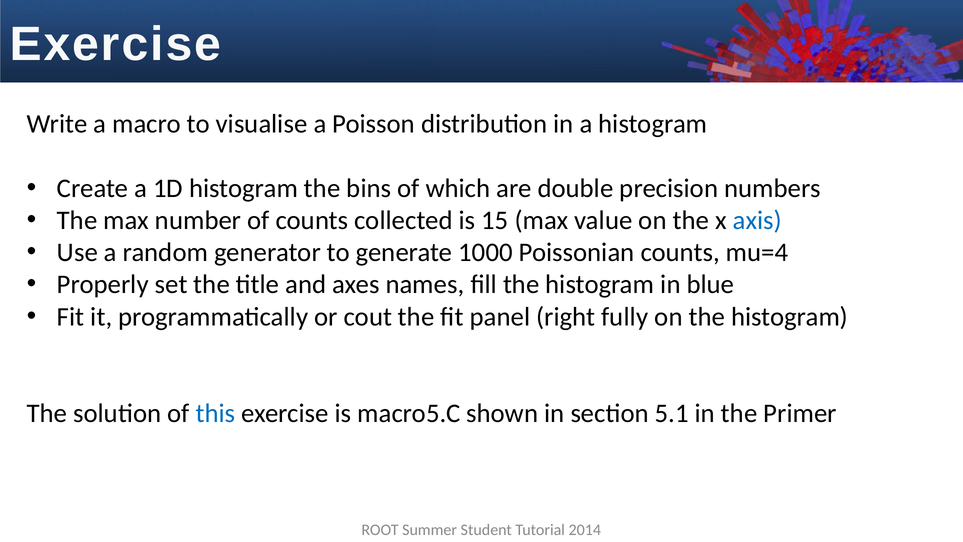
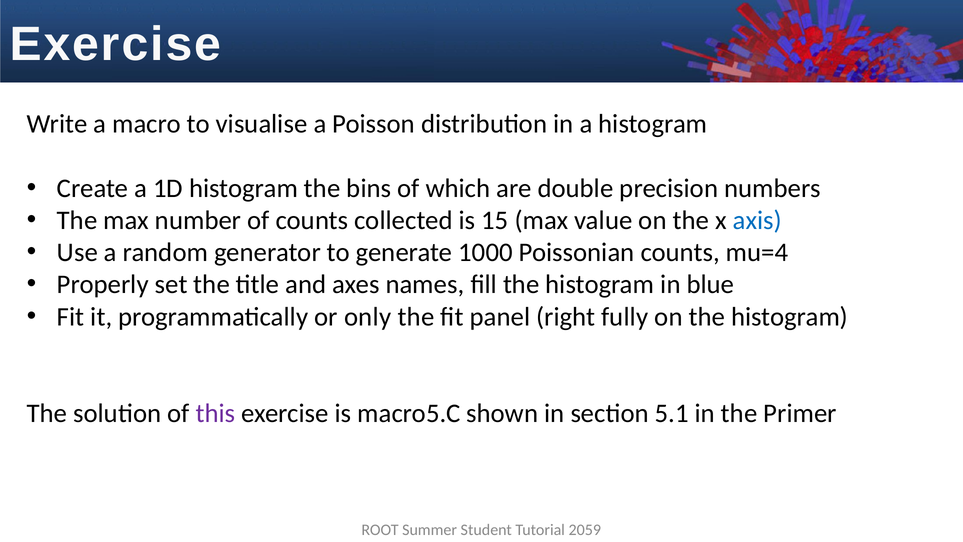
cout: cout -> only
this colour: blue -> purple
2014: 2014 -> 2059
